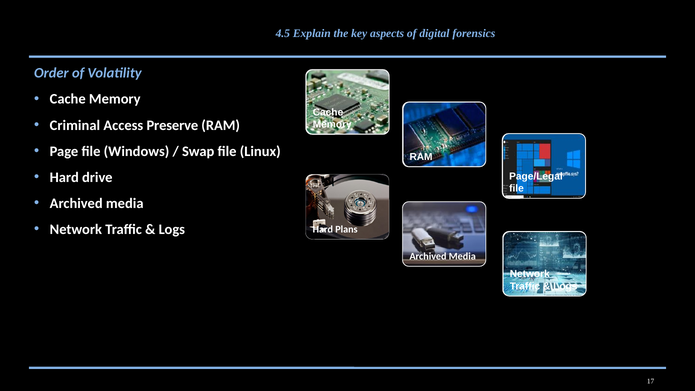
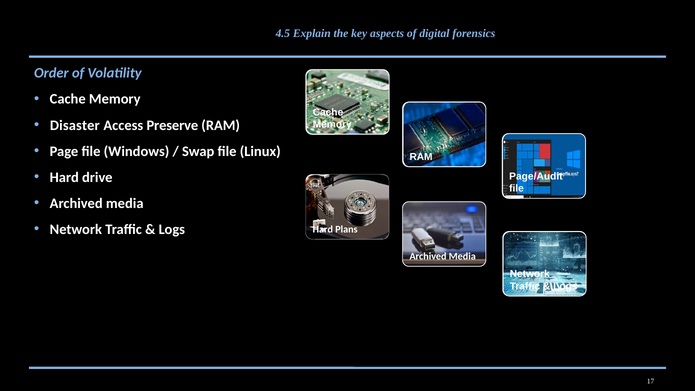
Criminal: Criminal -> Disaster
Page/Legal: Page/Legal -> Page/Audit
